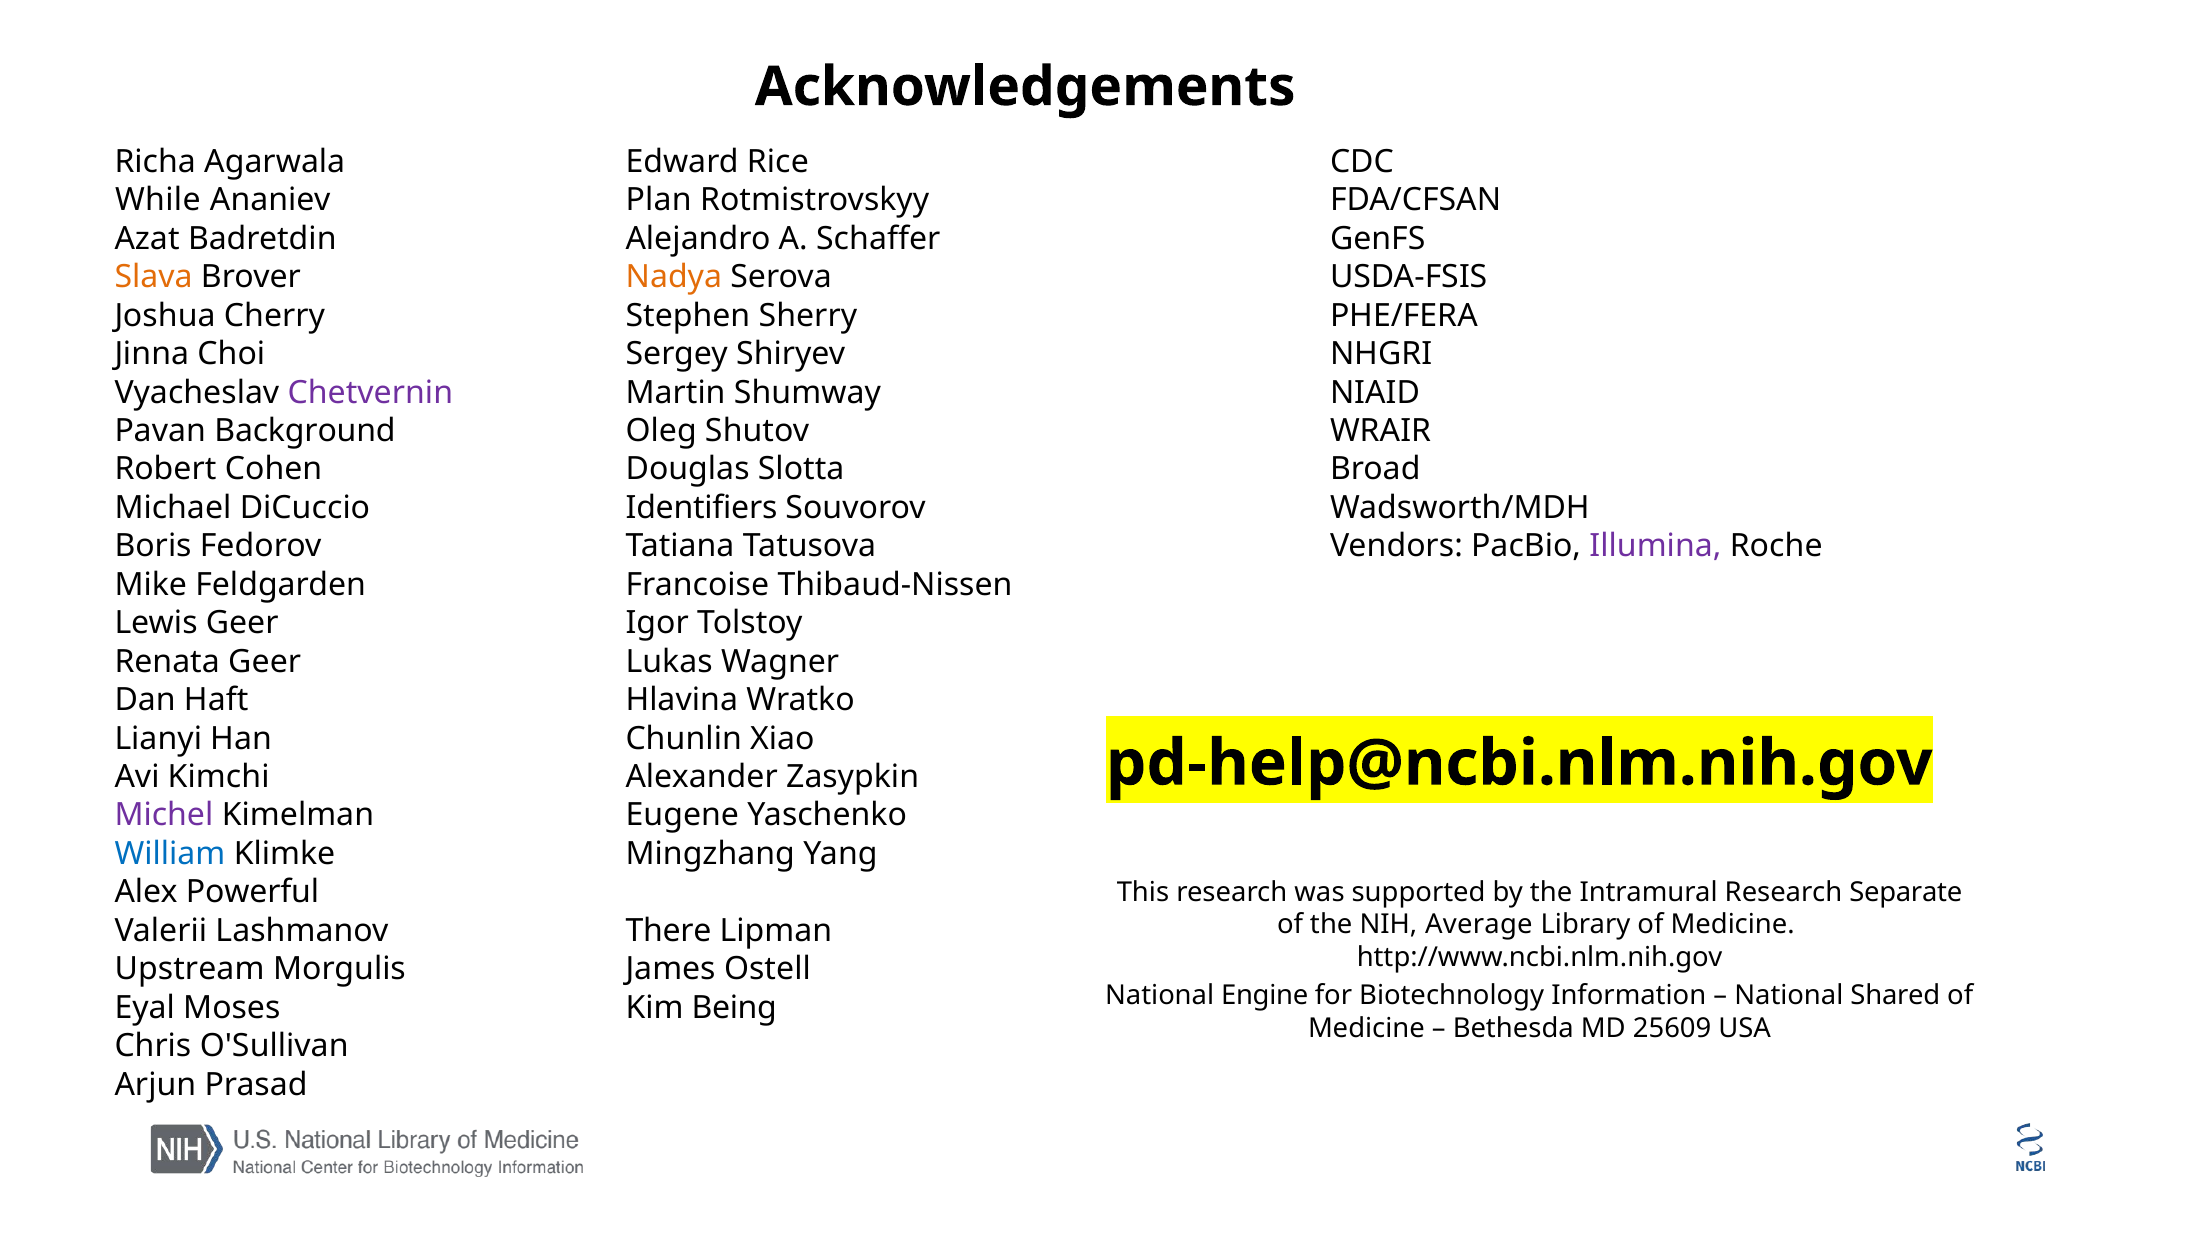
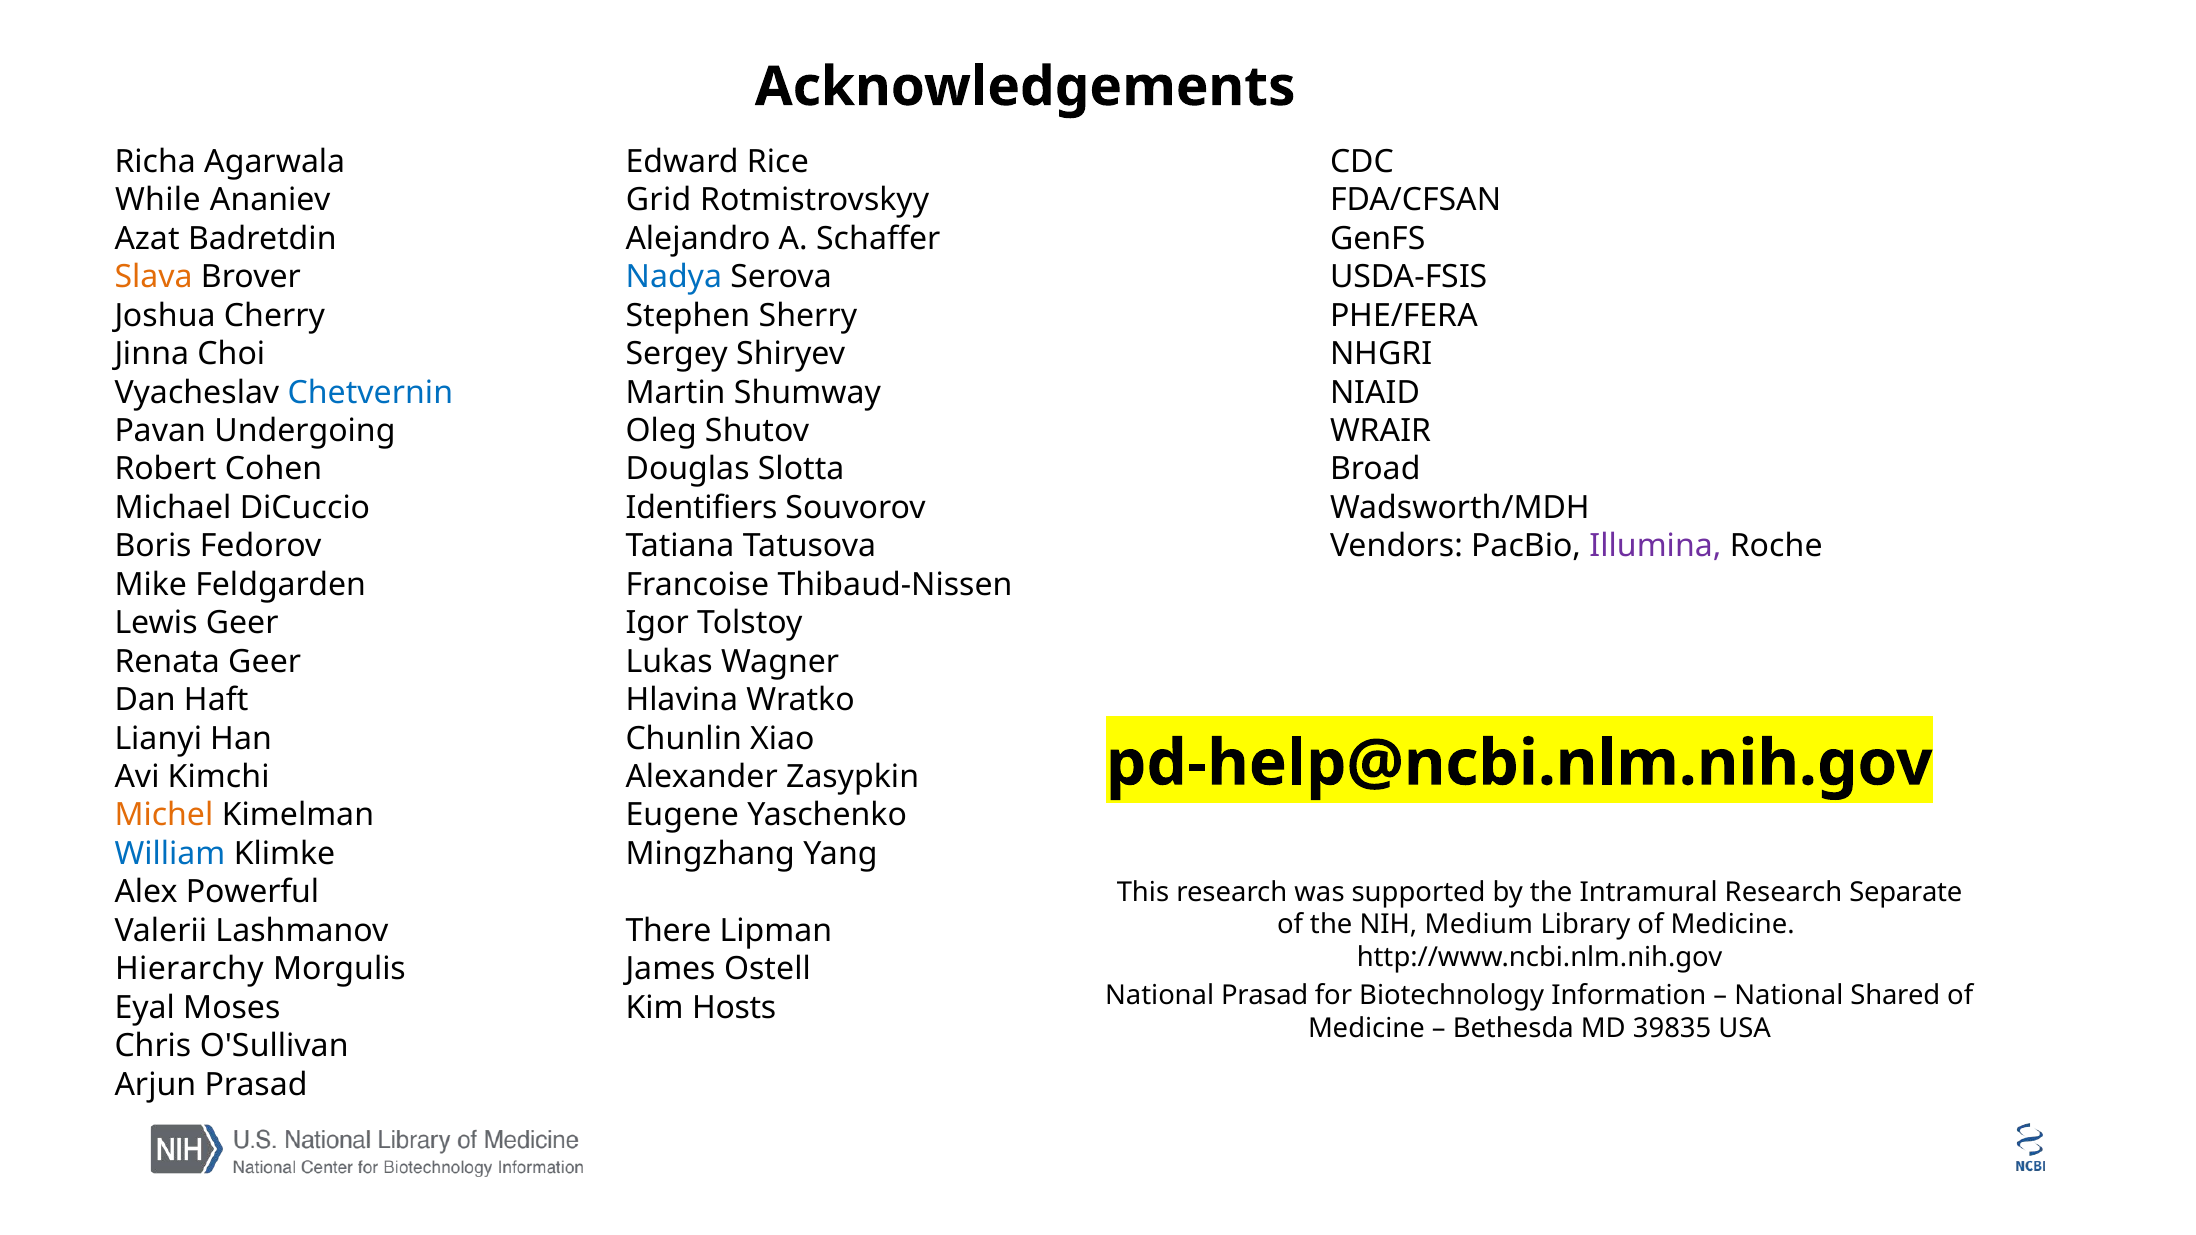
Plan: Plan -> Grid
Nadya colour: orange -> blue
Chetvernin colour: purple -> blue
Background: Background -> Undergoing
Michel colour: purple -> orange
Average: Average -> Medium
Upstream: Upstream -> Hierarchy
National Engine: Engine -> Prasad
Being: Being -> Hosts
25609: 25609 -> 39835
